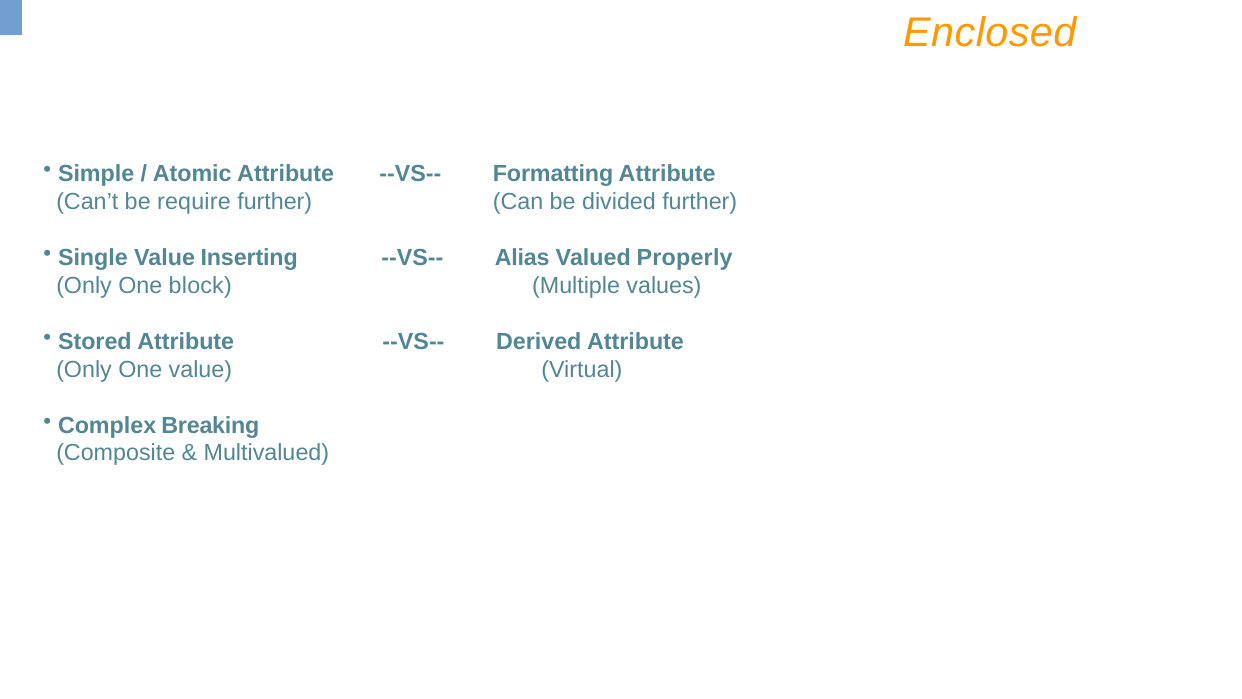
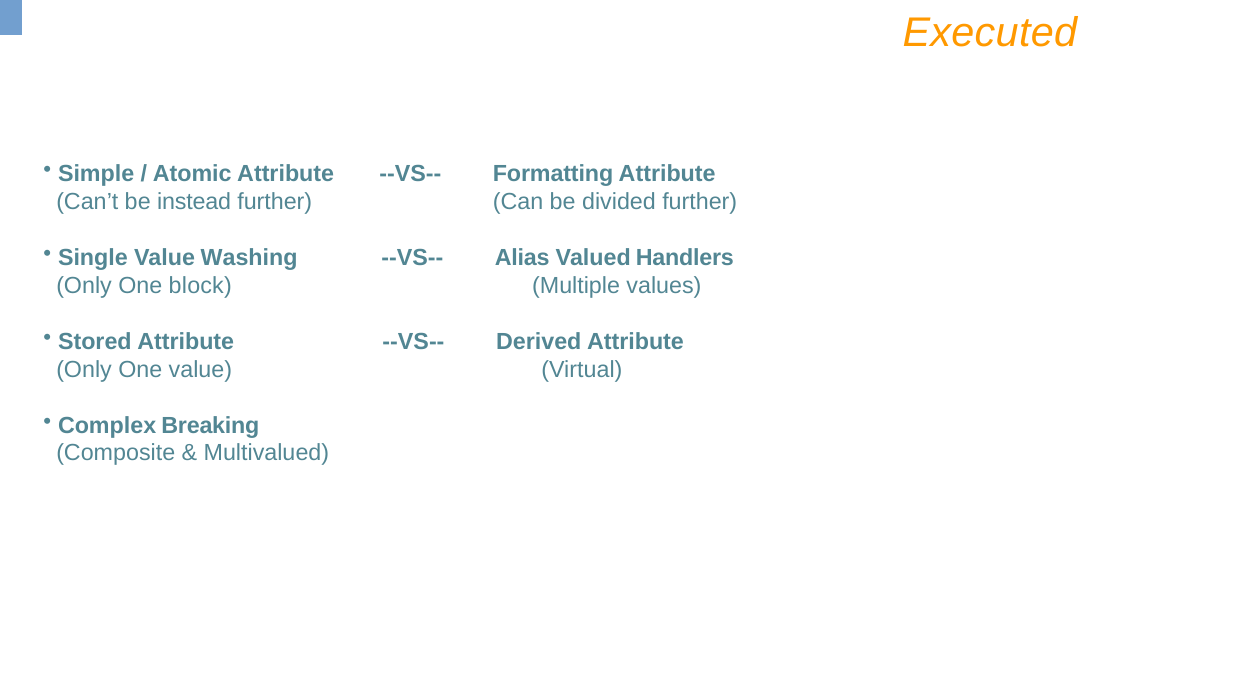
Enclosed: Enclosed -> Executed
require: require -> instead
Inserting: Inserting -> Washing
Properly: Properly -> Handlers
